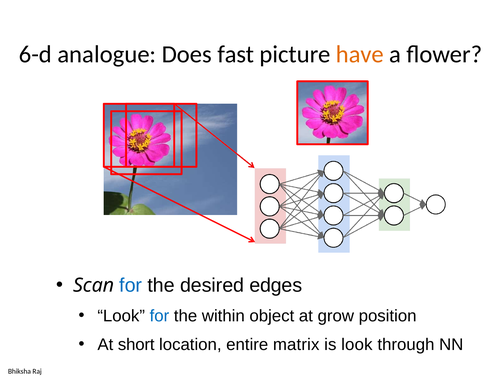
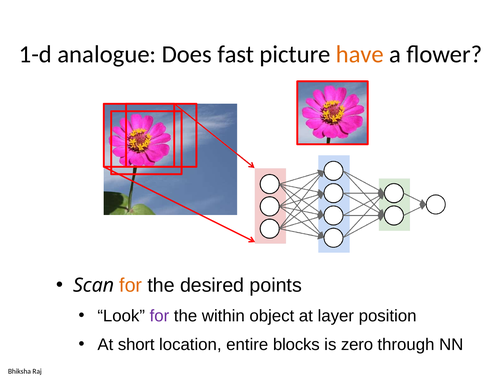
6-d: 6-d -> 1-d
for at (131, 285) colour: blue -> orange
edges: edges -> points
for at (159, 316) colour: blue -> purple
grow: grow -> layer
matrix: matrix -> blocks
is look: look -> zero
